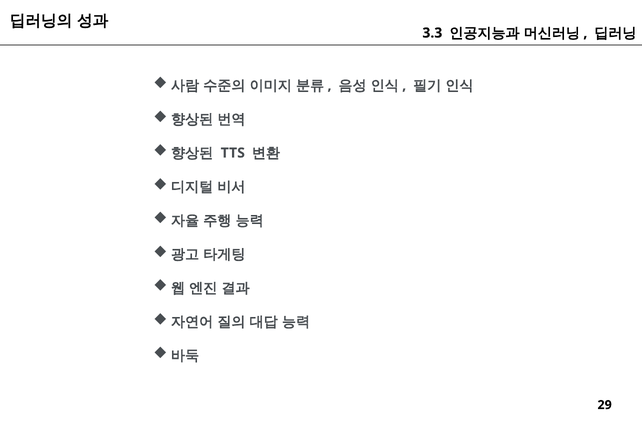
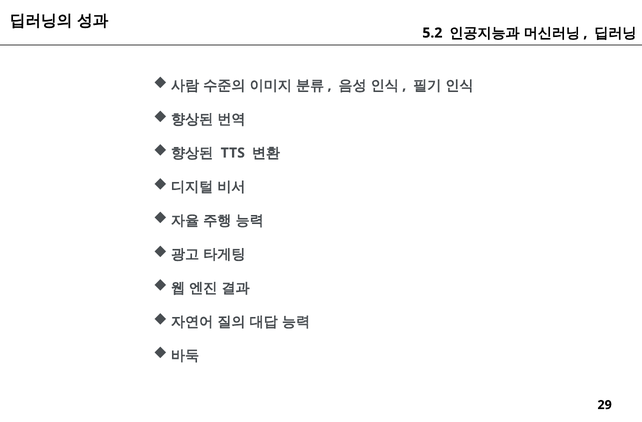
3.3: 3.3 -> 5.2
